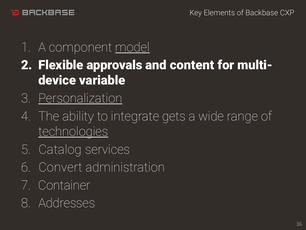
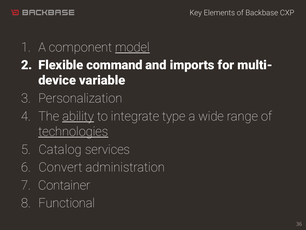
approvals: approvals -> command
content: content -> imports
Personalization underline: present -> none
ability underline: none -> present
gets: gets -> type
Addresses: Addresses -> Functional
